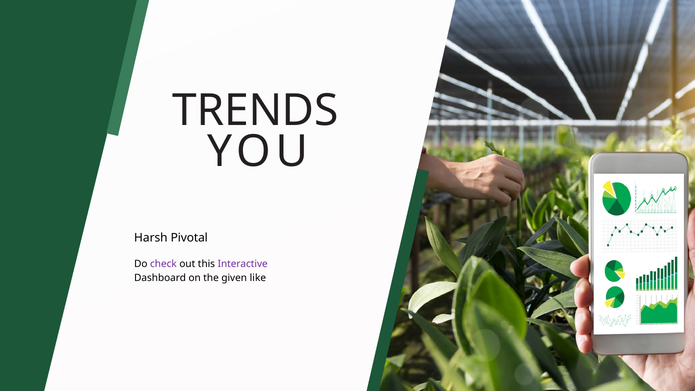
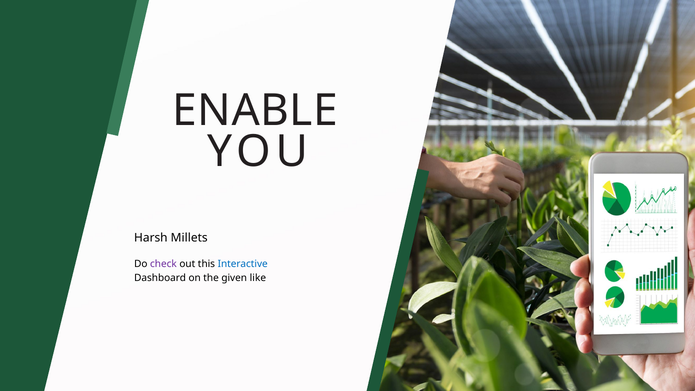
TRENDS: TRENDS -> ENABLE
Pivotal: Pivotal -> Millets
Interactive colour: purple -> blue
